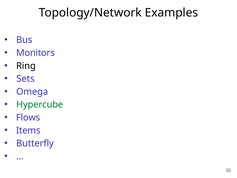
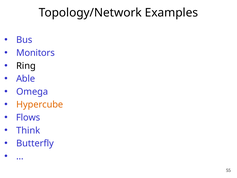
Sets: Sets -> Able
Hypercube colour: green -> orange
Items: Items -> Think
